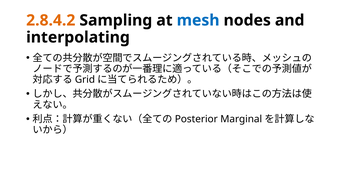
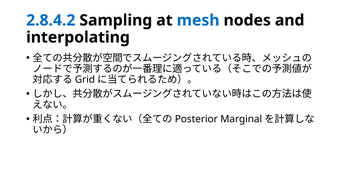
2.8.4.2 colour: orange -> blue
